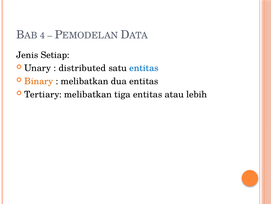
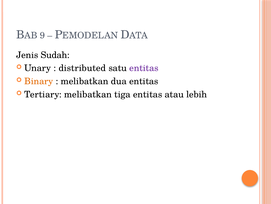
4: 4 -> 9
Setiap: Setiap -> Sudah
entitas at (144, 68) colour: blue -> purple
